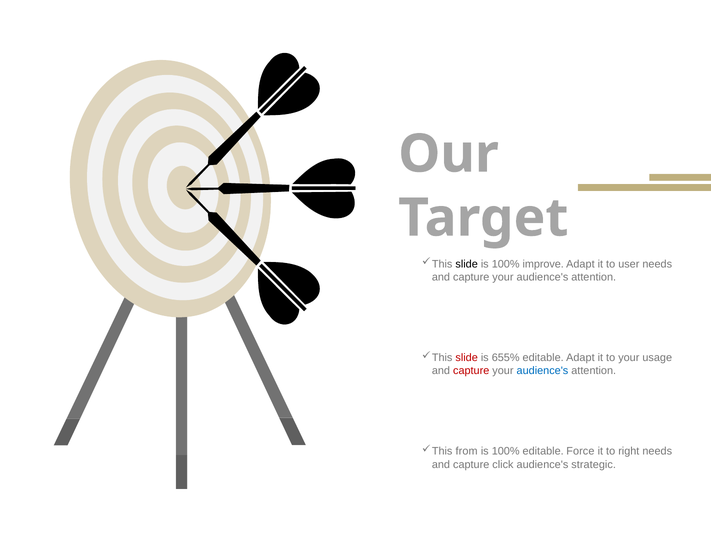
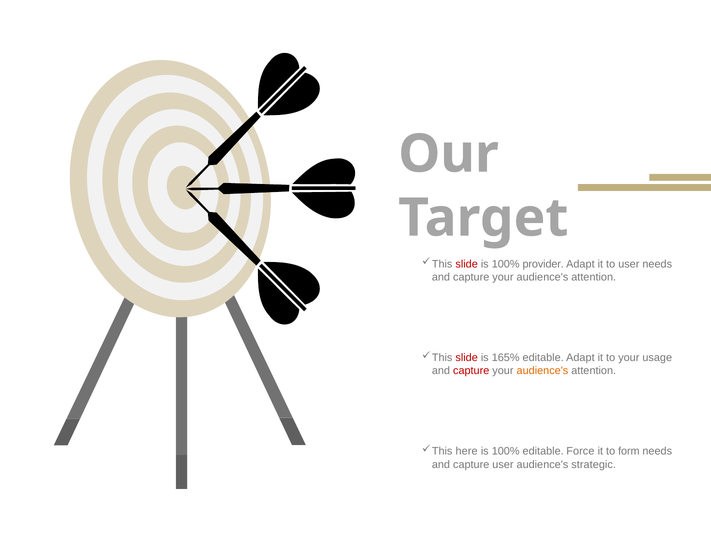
slide at (467, 264) colour: black -> red
improve: improve -> provider
655%: 655% -> 165%
audience's at (542, 371) colour: blue -> orange
from: from -> here
right: right -> form
capture click: click -> user
